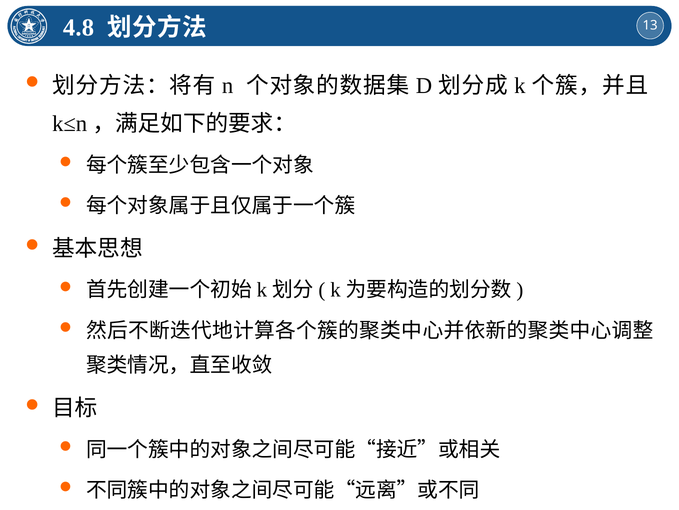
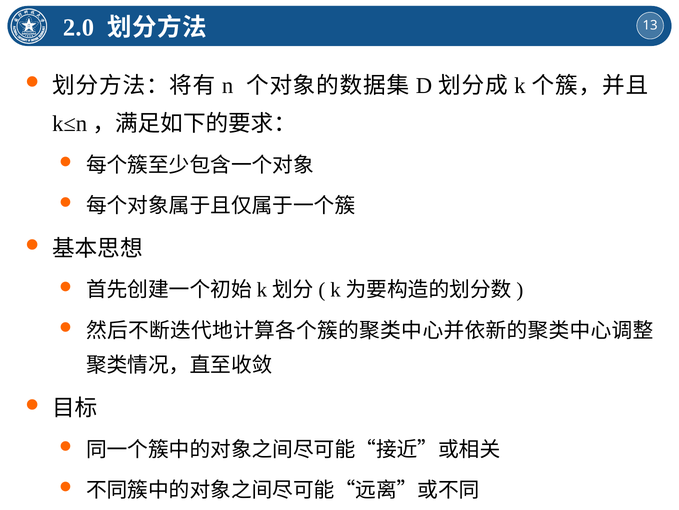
4.8: 4.8 -> 2.0
